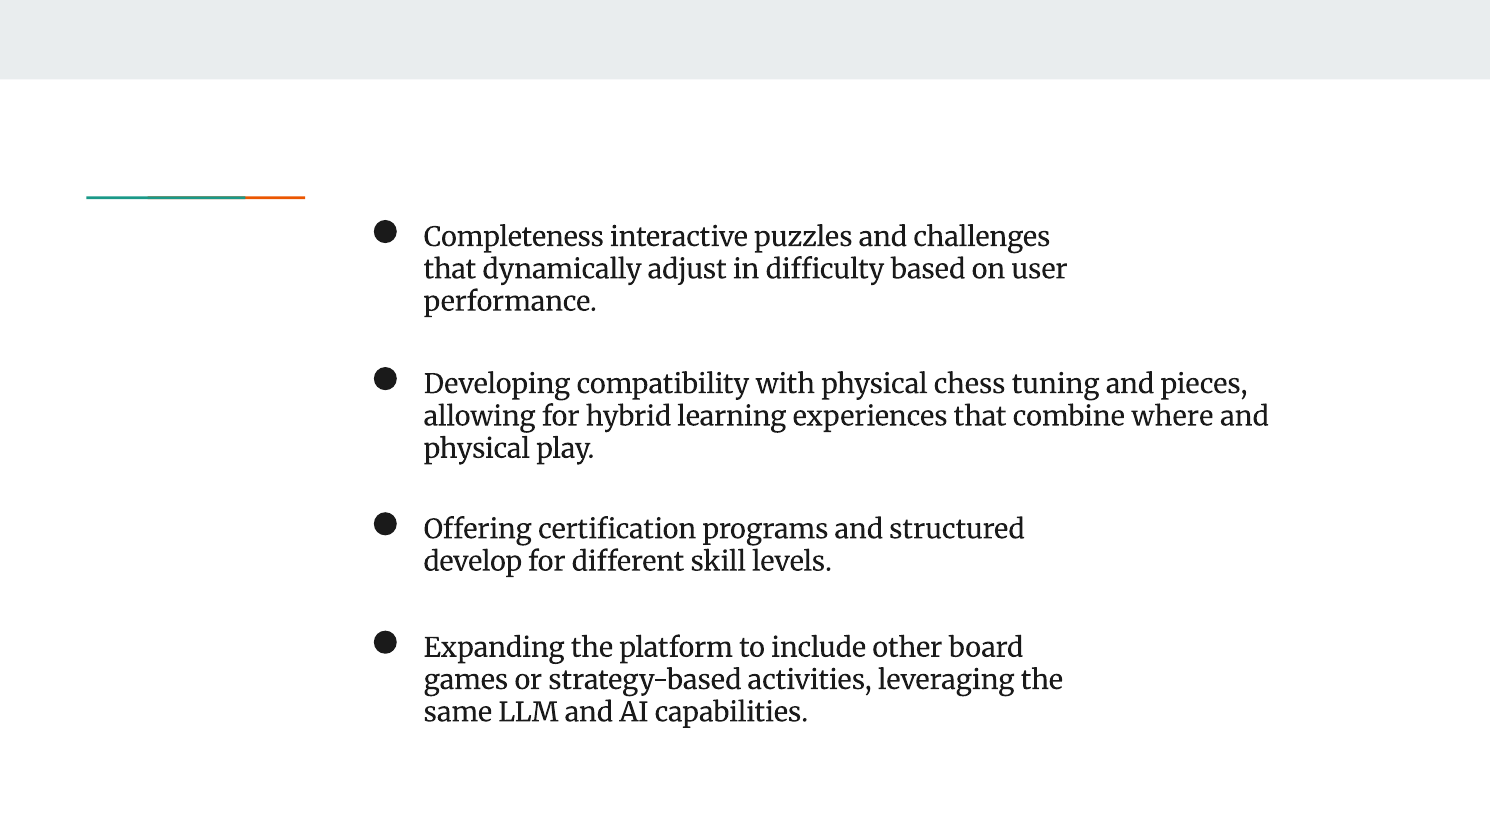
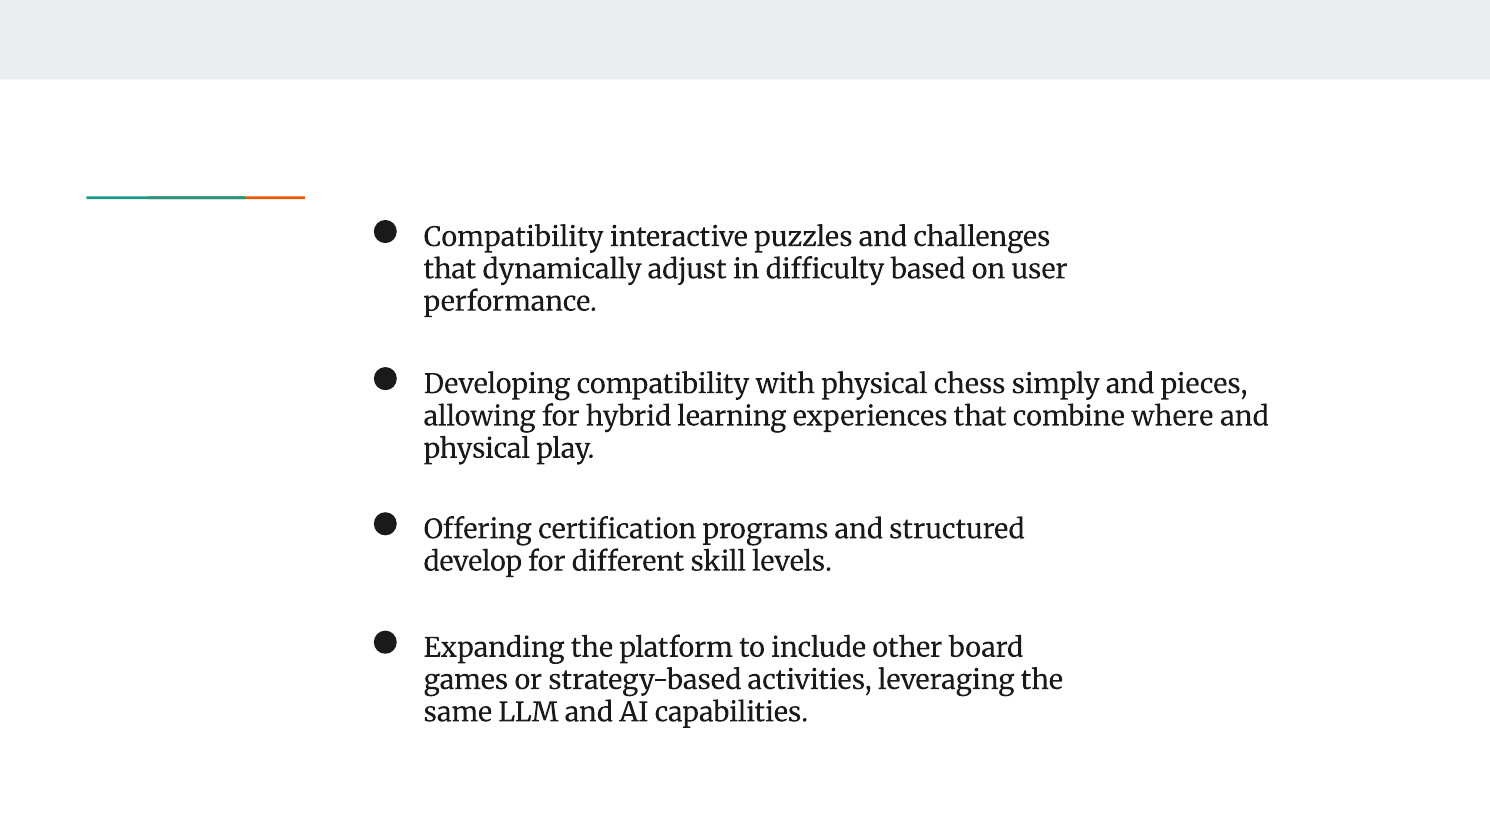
Completeness at (514, 237): Completeness -> Compatibility
tuning: tuning -> simply
